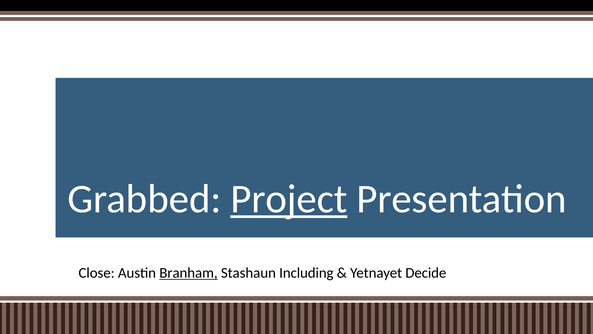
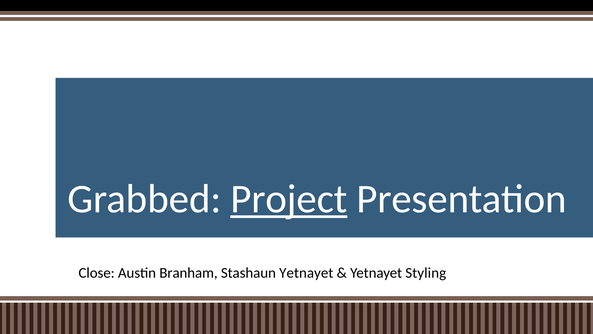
Branham underline: present -> none
Stashaun Including: Including -> Yetnayet
Decide: Decide -> Styling
